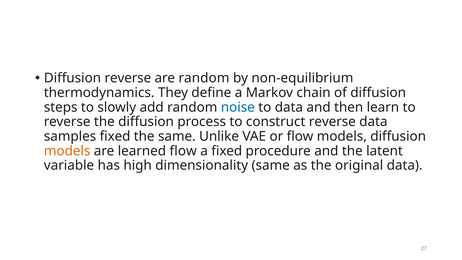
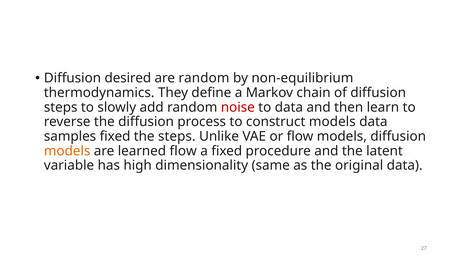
Diffusion reverse: reverse -> desired
noise colour: blue -> red
construct reverse: reverse -> models
the same: same -> steps
